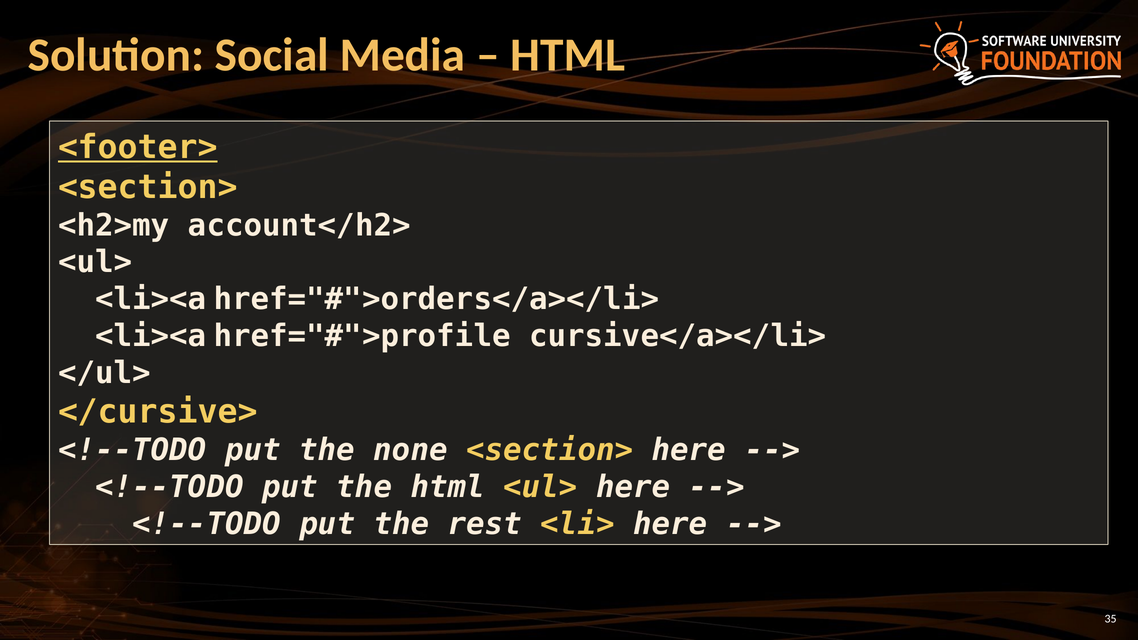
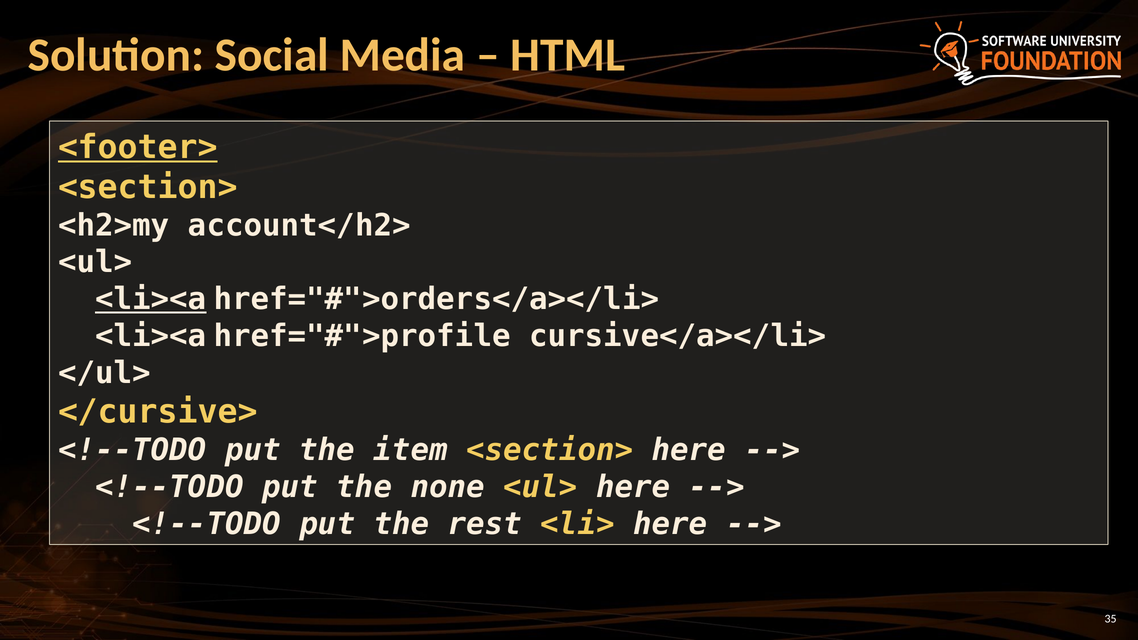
<li><a at (151, 299) underline: none -> present
none: none -> item
the html: html -> none
